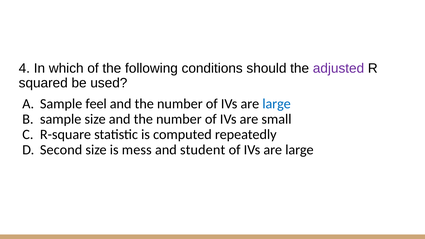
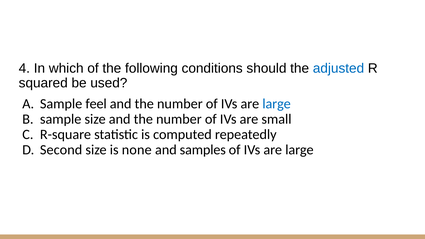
adjusted colour: purple -> blue
mess: mess -> none
student: student -> samples
